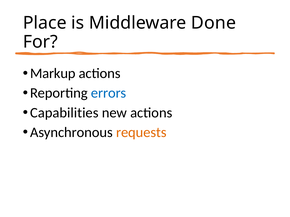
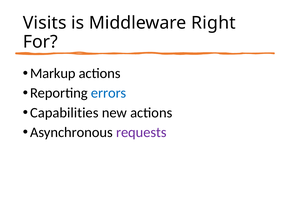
Place: Place -> Visits
Done: Done -> Right
requests colour: orange -> purple
